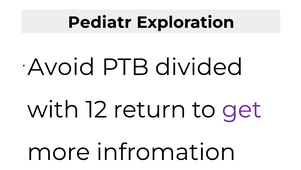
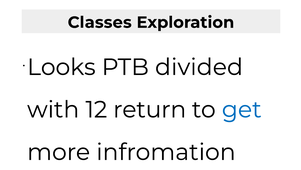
Pediatr: Pediatr -> Classes
Avoid: Avoid -> Looks
get colour: purple -> blue
